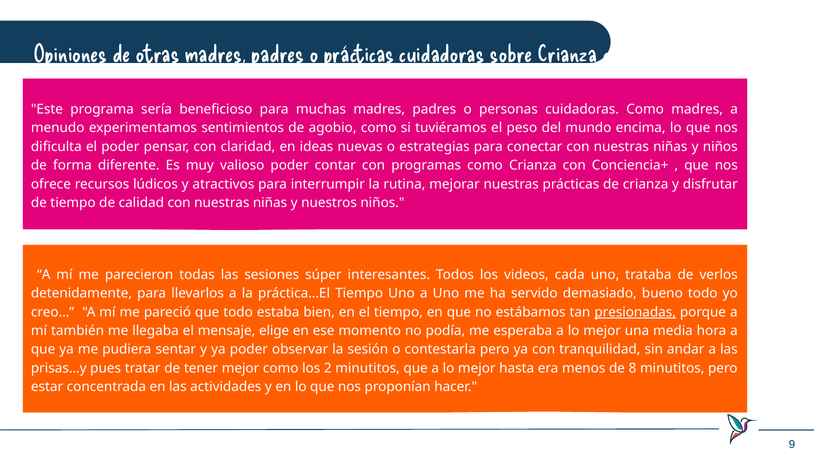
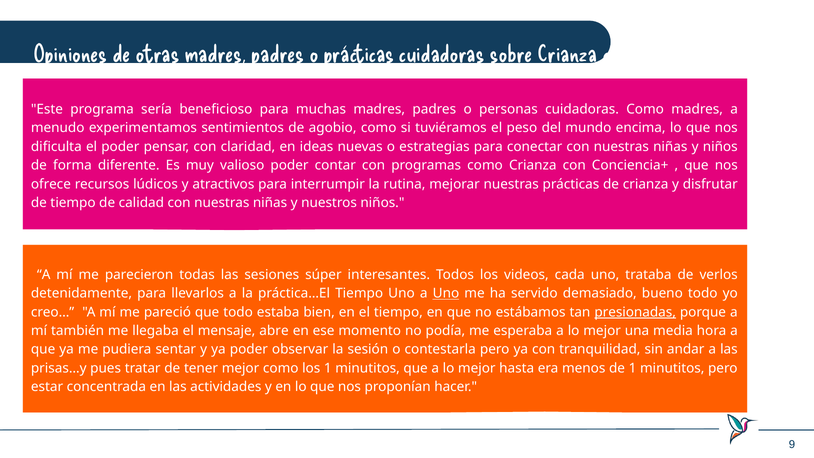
Uno at (446, 293) underline: none -> present
elige: elige -> abre
los 2: 2 -> 1
de 8: 8 -> 1
